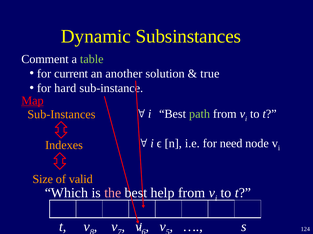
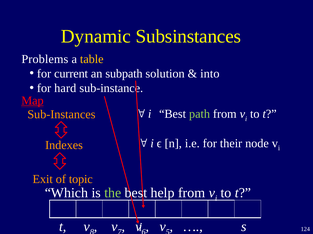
Comment: Comment -> Problems
table colour: light green -> yellow
another: another -> subpath
true: true -> into
need: need -> their
Size: Size -> Exit
valid: valid -> topic
the colour: pink -> light green
